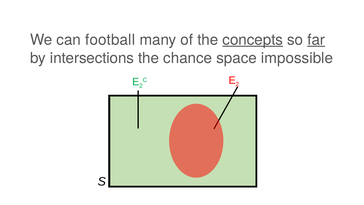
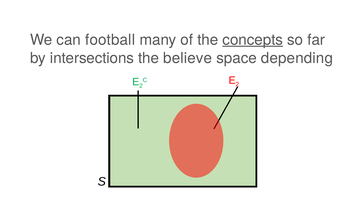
far underline: present -> none
chance: chance -> believe
impossible: impossible -> depending
